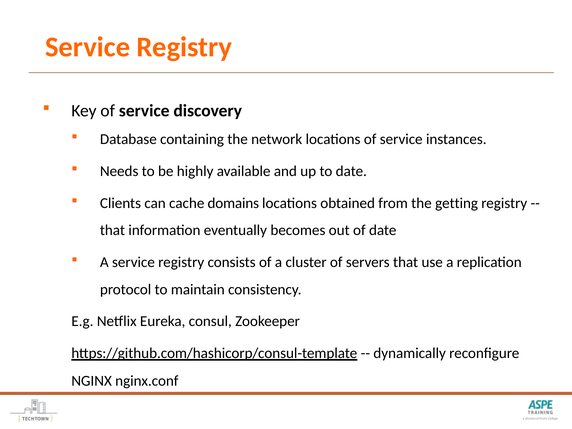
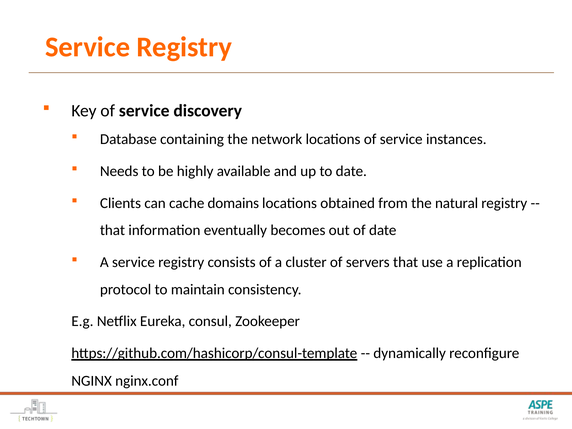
getting: getting -> natural
